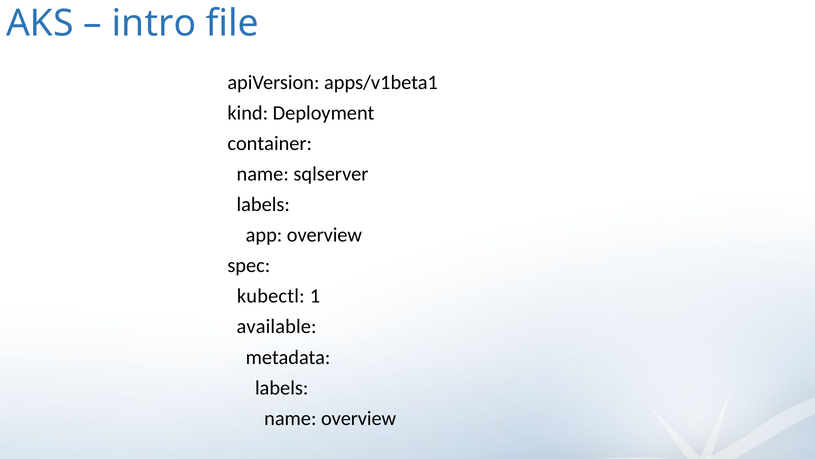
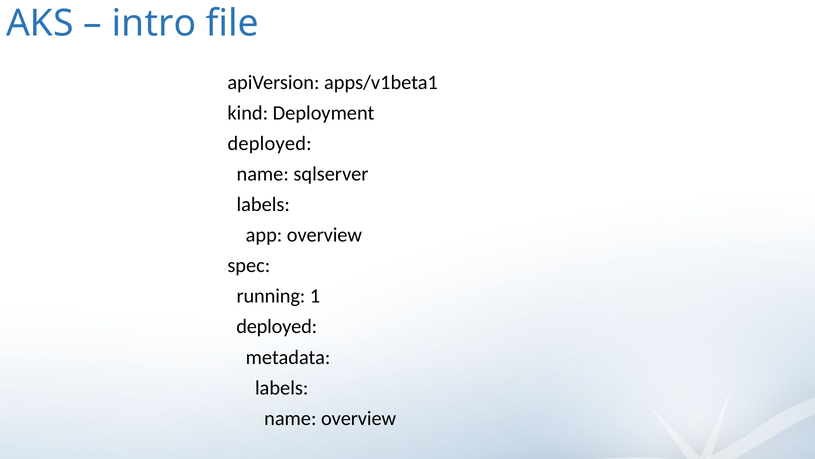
container at (270, 143): container -> deployed
kubectl: kubectl -> running
available at (277, 326): available -> deployed
